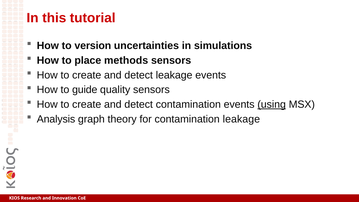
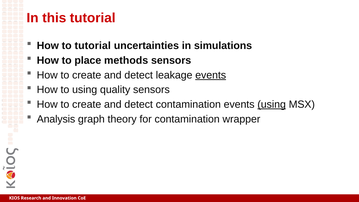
to version: version -> tutorial
events at (211, 75) underline: none -> present
to guide: guide -> using
contamination leakage: leakage -> wrapper
